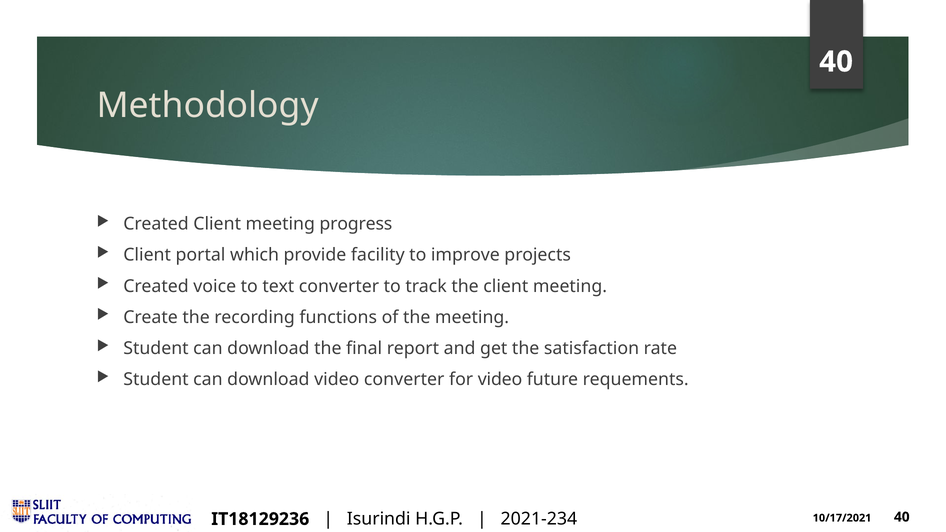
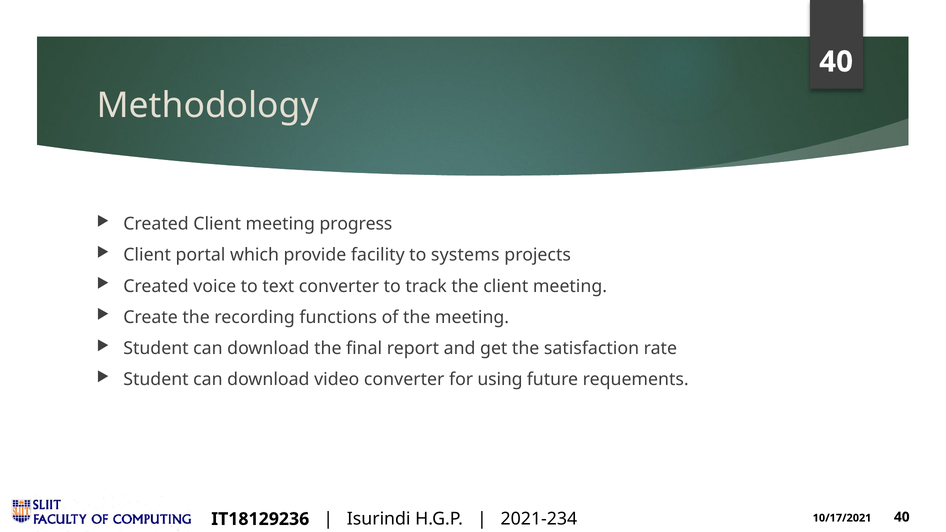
improve: improve -> systems
for video: video -> using
